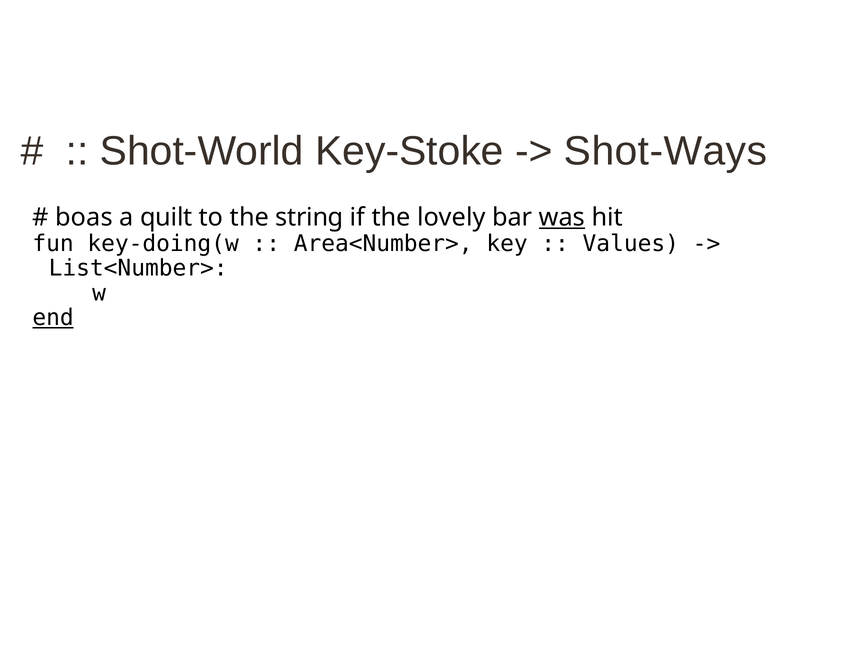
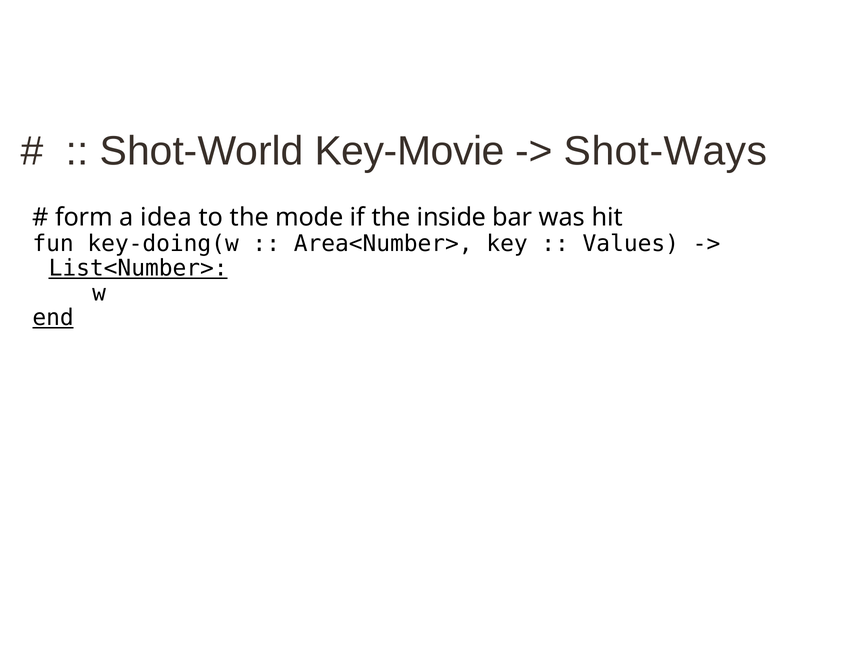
Key-Stoke: Key-Stoke -> Key-Movie
boas: boas -> form
quilt: quilt -> idea
string: string -> mode
lovely: lovely -> inside
was underline: present -> none
List<Number> underline: none -> present
